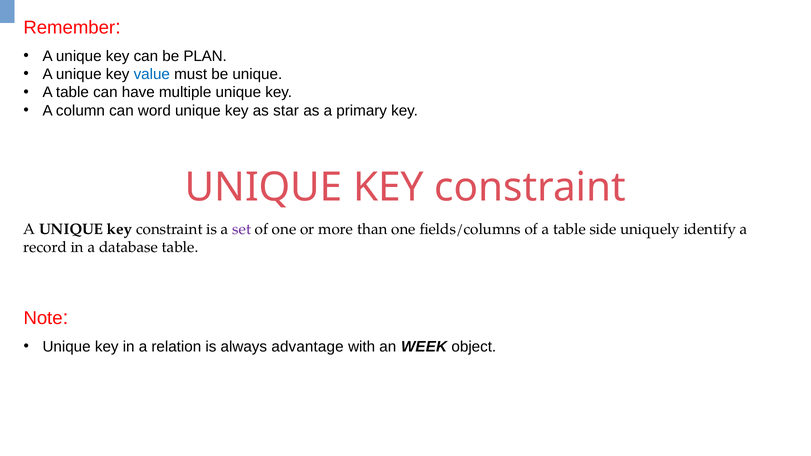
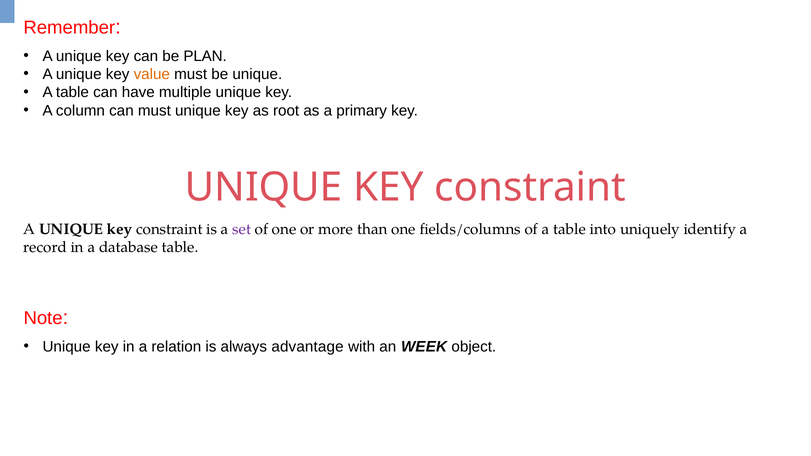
value colour: blue -> orange
can word: word -> must
star: star -> root
side: side -> into
